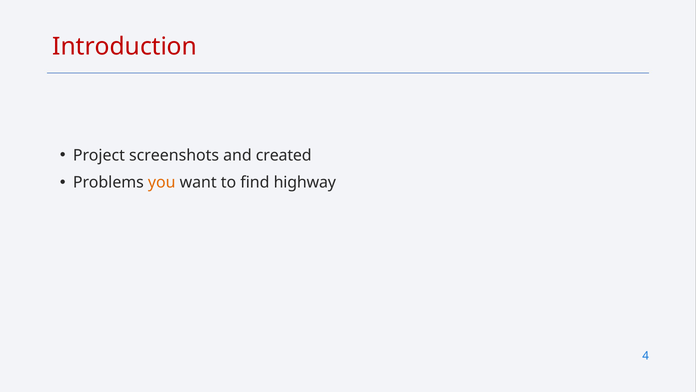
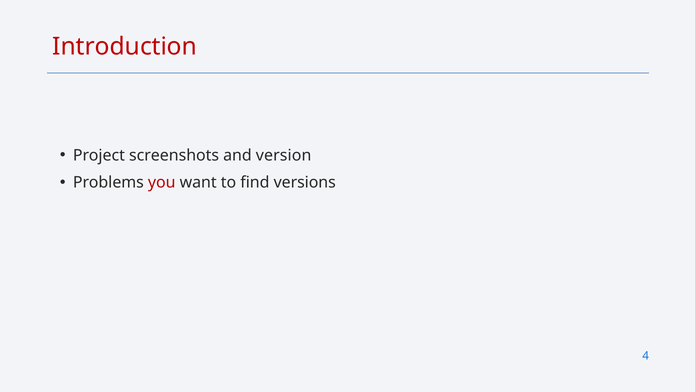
created: created -> version
you colour: orange -> red
highway: highway -> versions
